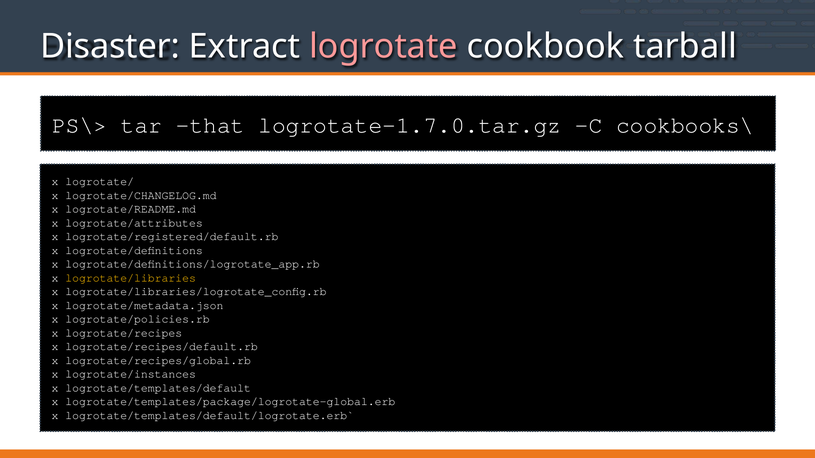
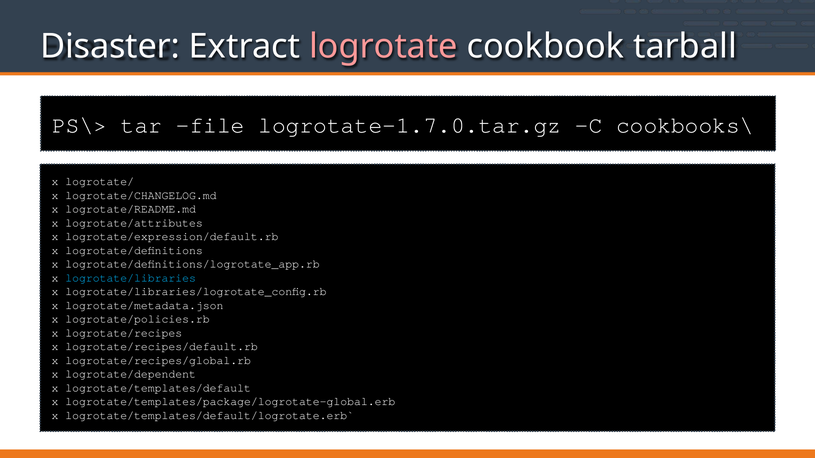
that: that -> file
logrotate/registered/default.rb: logrotate/registered/default.rb -> logrotate/expression/default.rb
logrotate/libraries colour: yellow -> light blue
logrotate/instances: logrotate/instances -> logrotate/dependent
